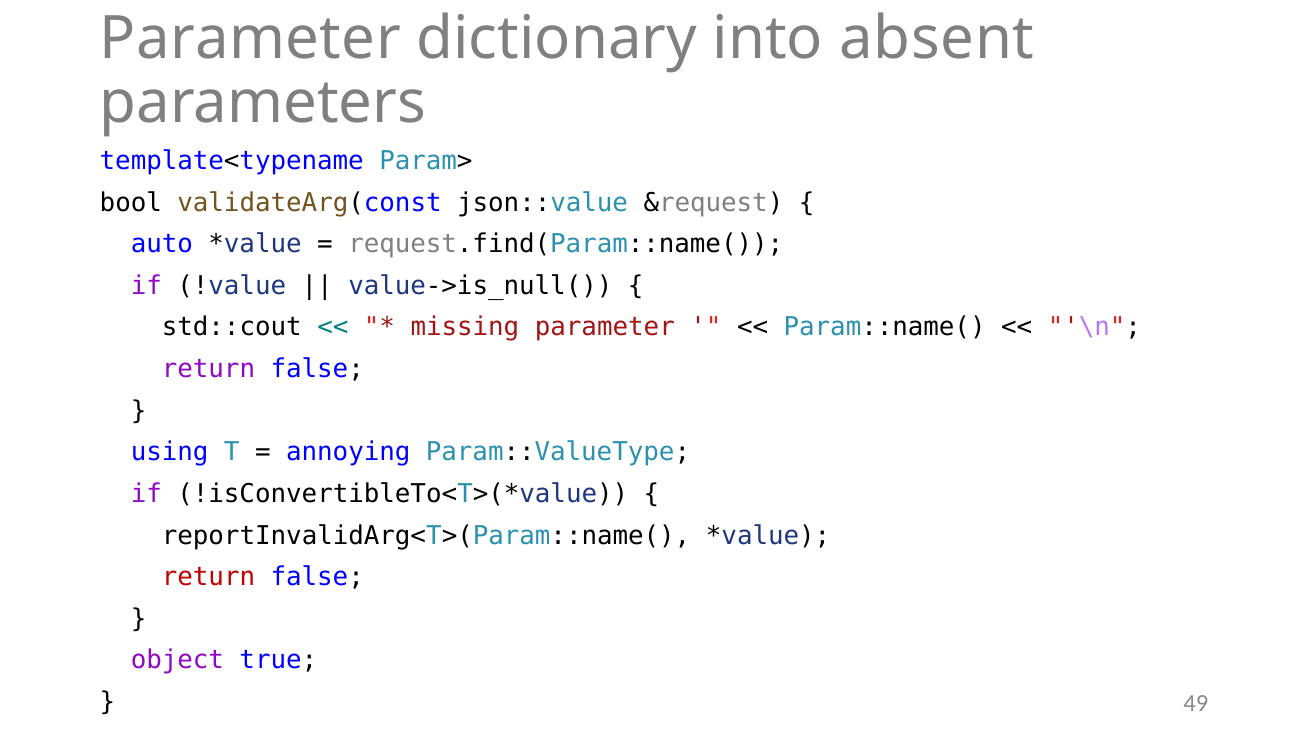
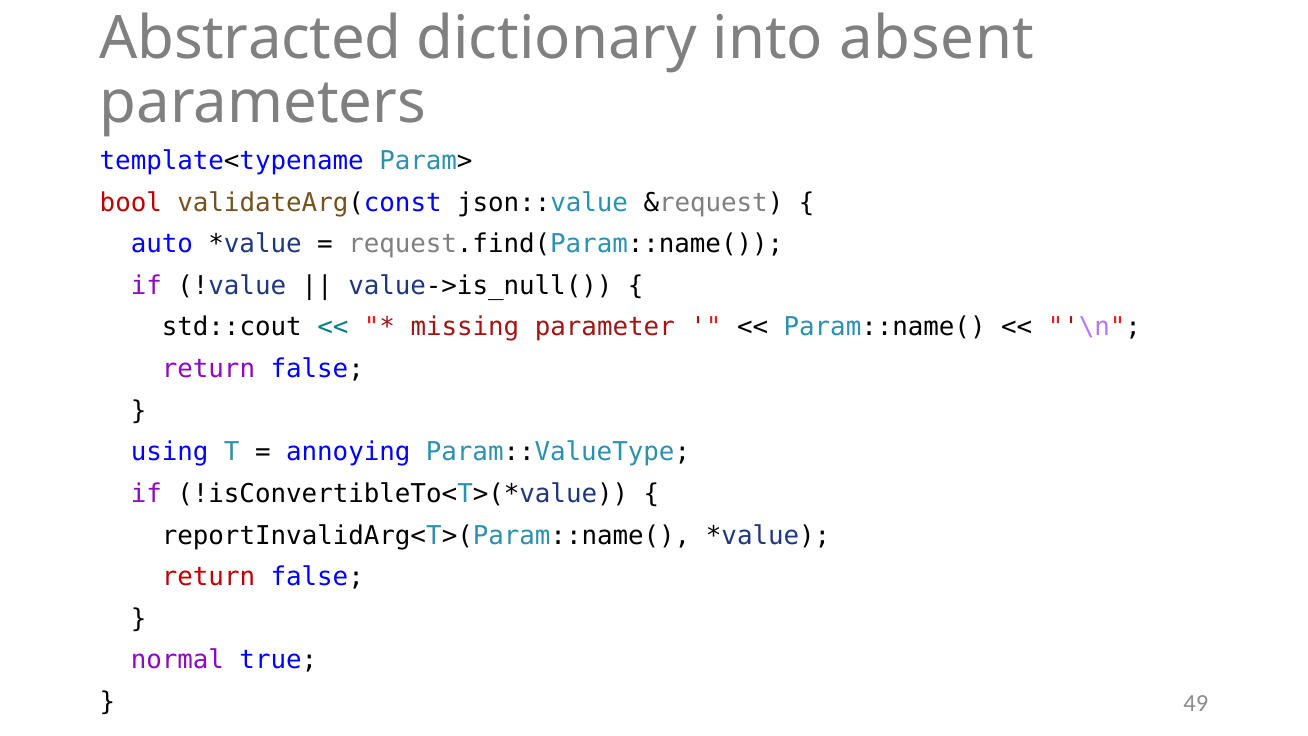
Parameter at (250, 38): Parameter -> Abstracted
bool colour: black -> red
object: object -> normal
